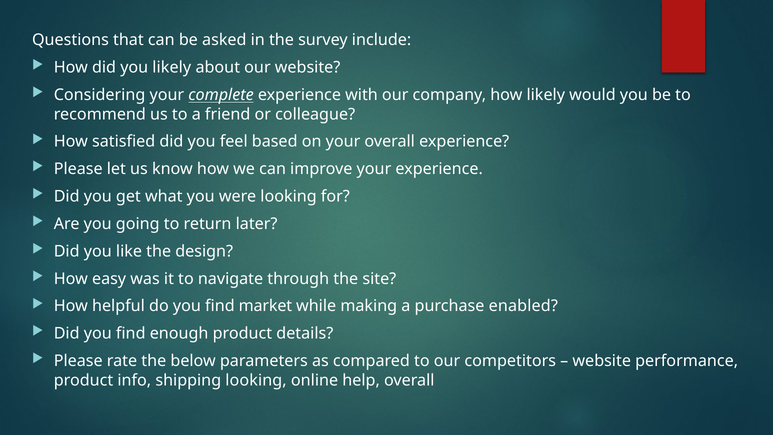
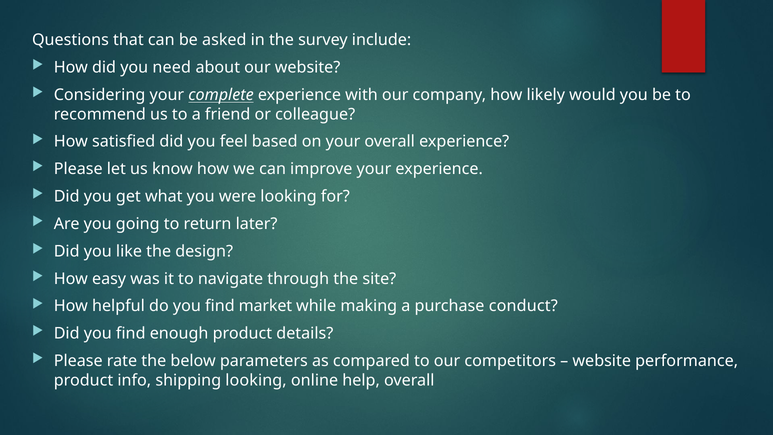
you likely: likely -> need
enabled: enabled -> conduct
